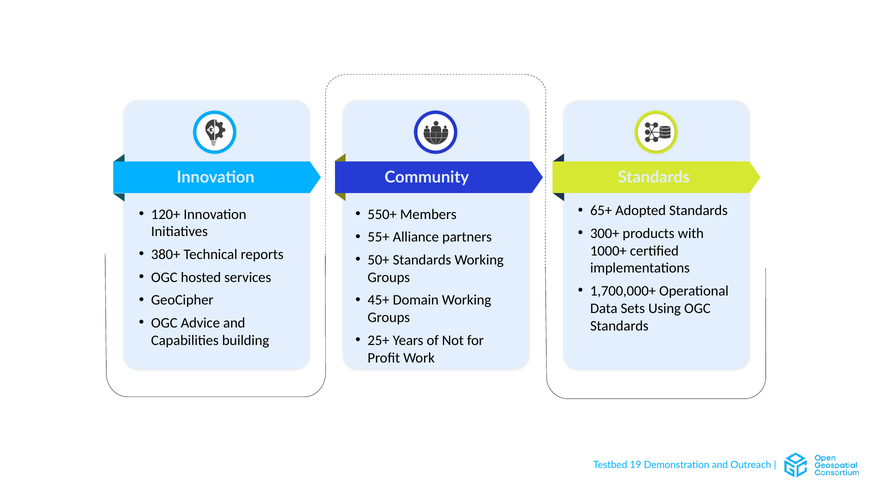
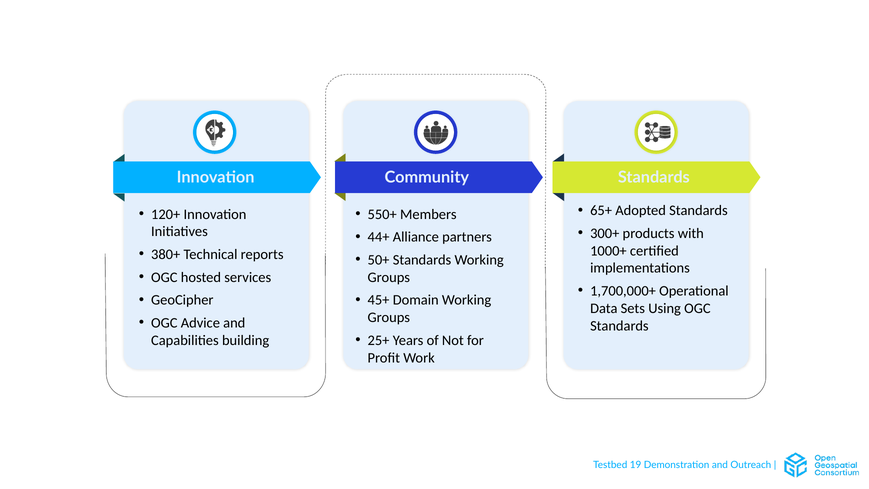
55+: 55+ -> 44+
